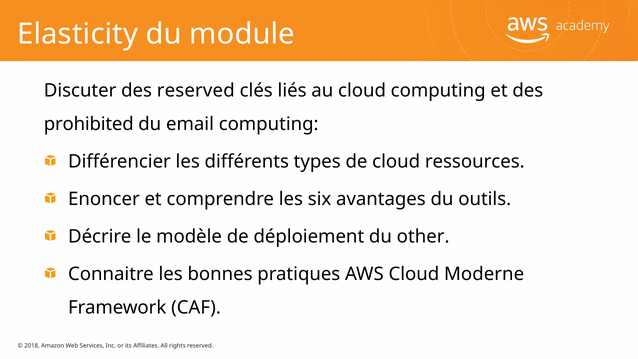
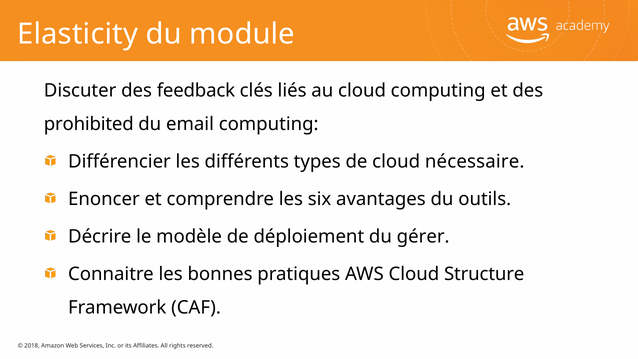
des reserved: reserved -> feedback
ressources: ressources -> nécessaire
other: other -> gérer
Moderne: Moderne -> Structure
